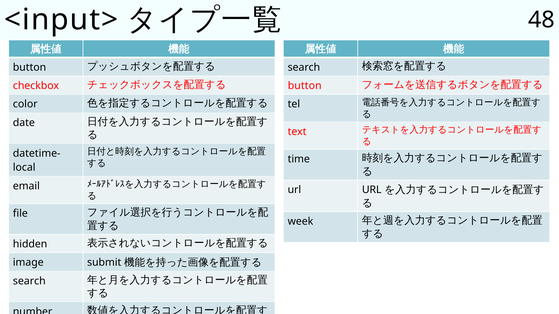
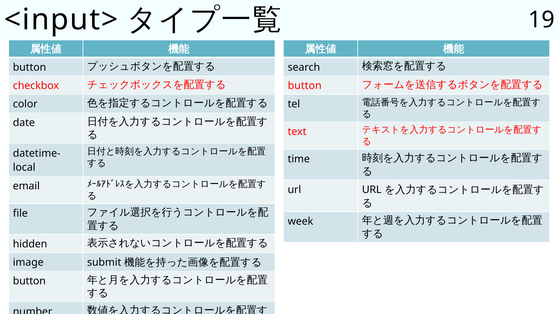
48: 48 -> 19
search at (29, 281): search -> button
